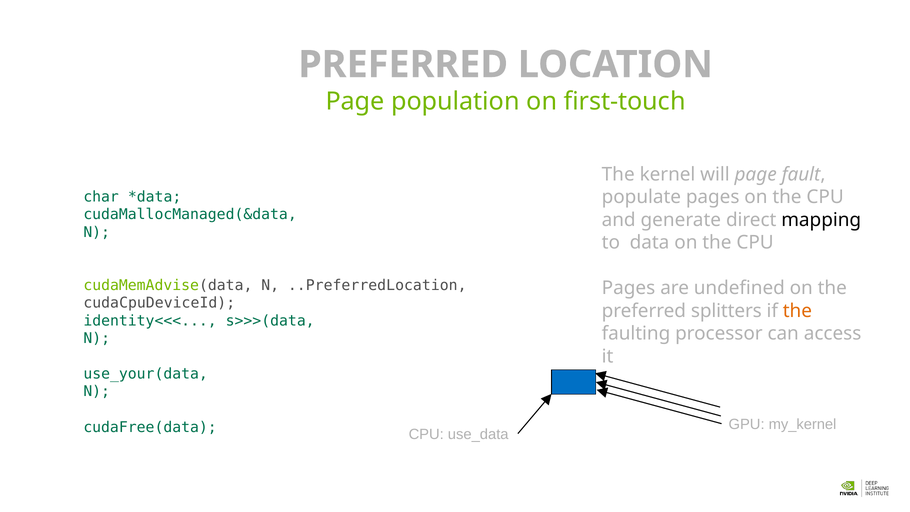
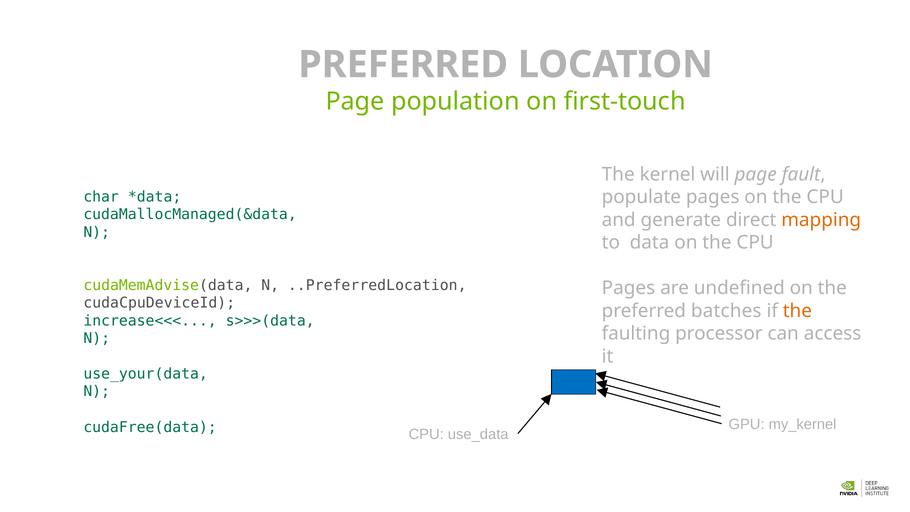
mapping colour: black -> orange
splitters: splitters -> batches
identity<<<: identity<<< -> increase<<<
